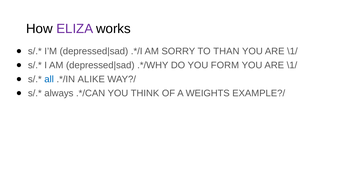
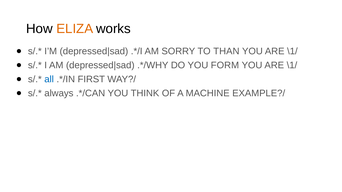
ELIZA colour: purple -> orange
ALIKE: ALIKE -> FIRST
WEIGHTS: WEIGHTS -> MACHINE
